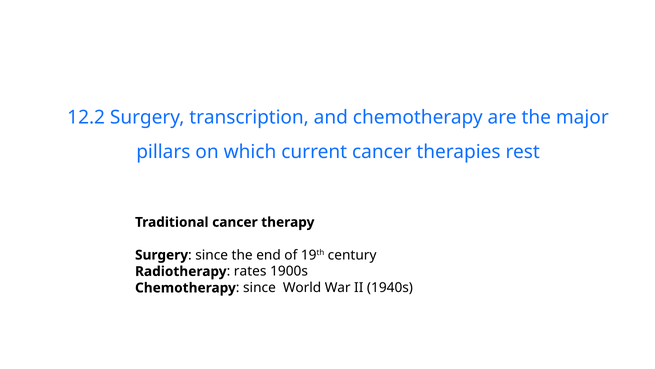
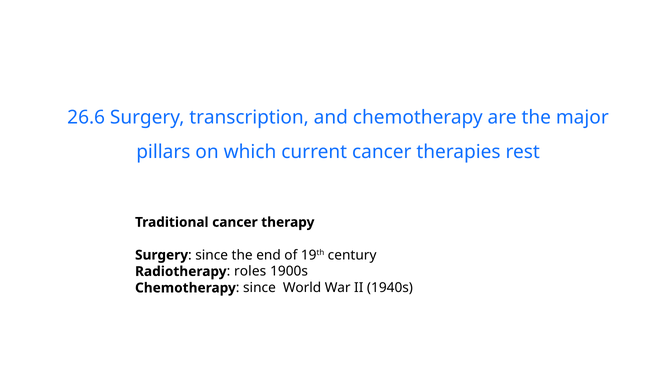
12.2: 12.2 -> 26.6
rates: rates -> roles
